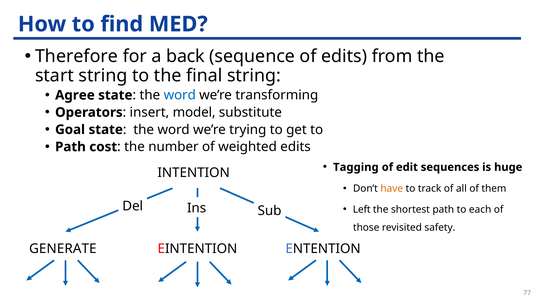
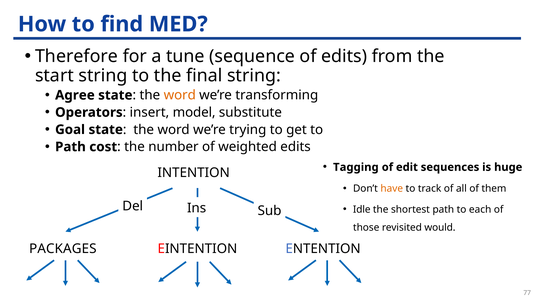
back: back -> tune
word at (180, 95) colour: blue -> orange
Left: Left -> Idle
safety: safety -> would
GENERATE: GENERATE -> PACKAGES
